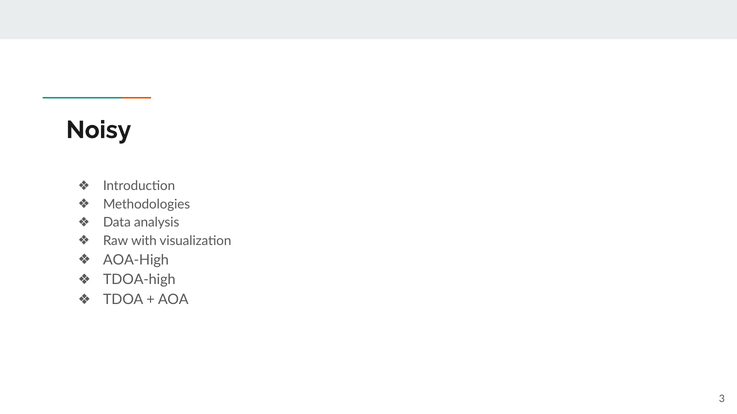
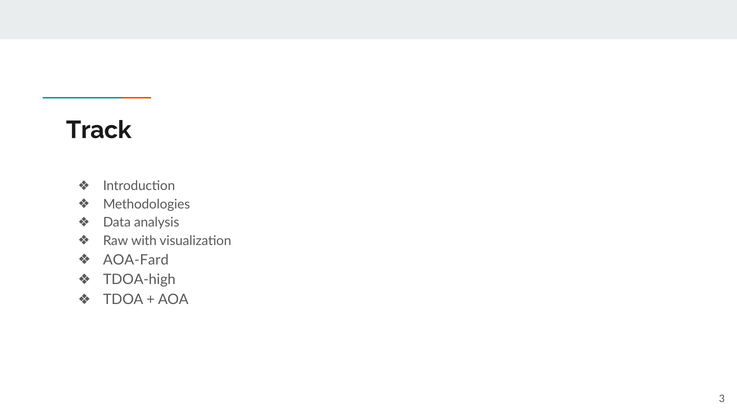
Noisy: Noisy -> Track
AOA-High: AOA-High -> AOA-Fard
